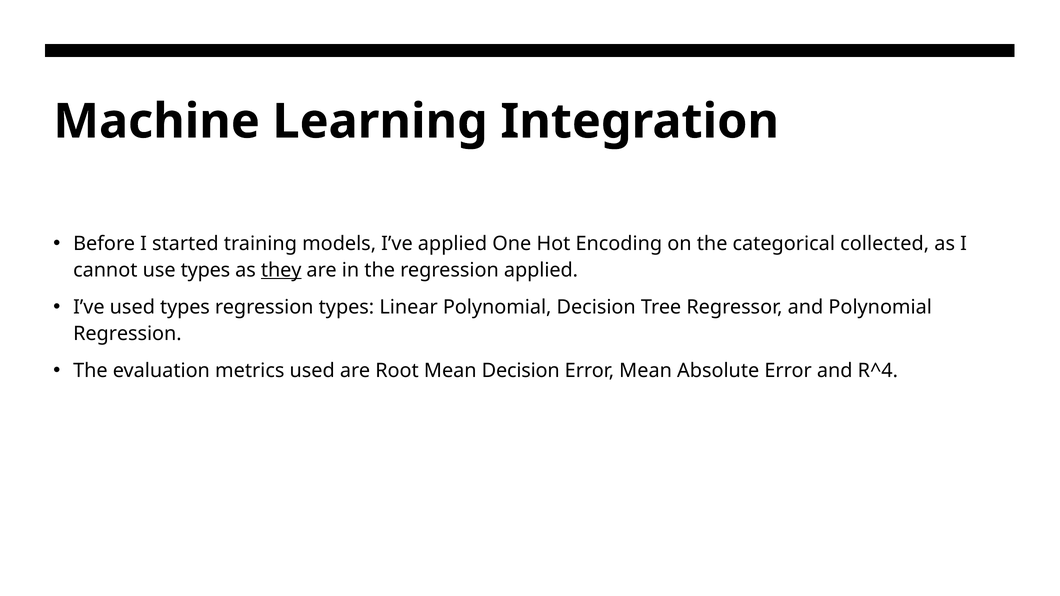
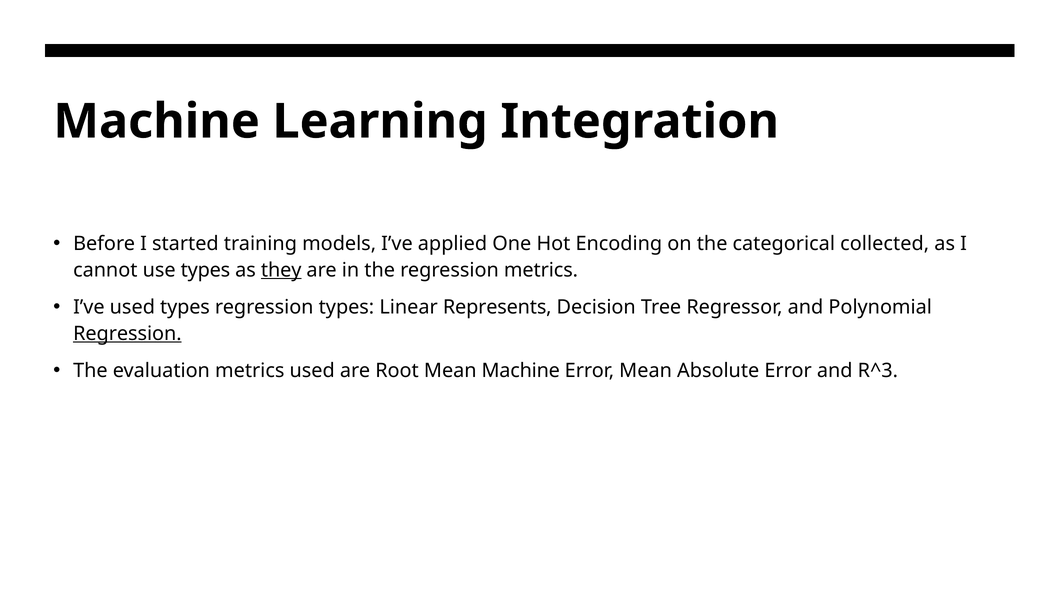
regression applied: applied -> metrics
Linear Polynomial: Polynomial -> Represents
Regression at (127, 334) underline: none -> present
Mean Decision: Decision -> Machine
R^4: R^4 -> R^3
